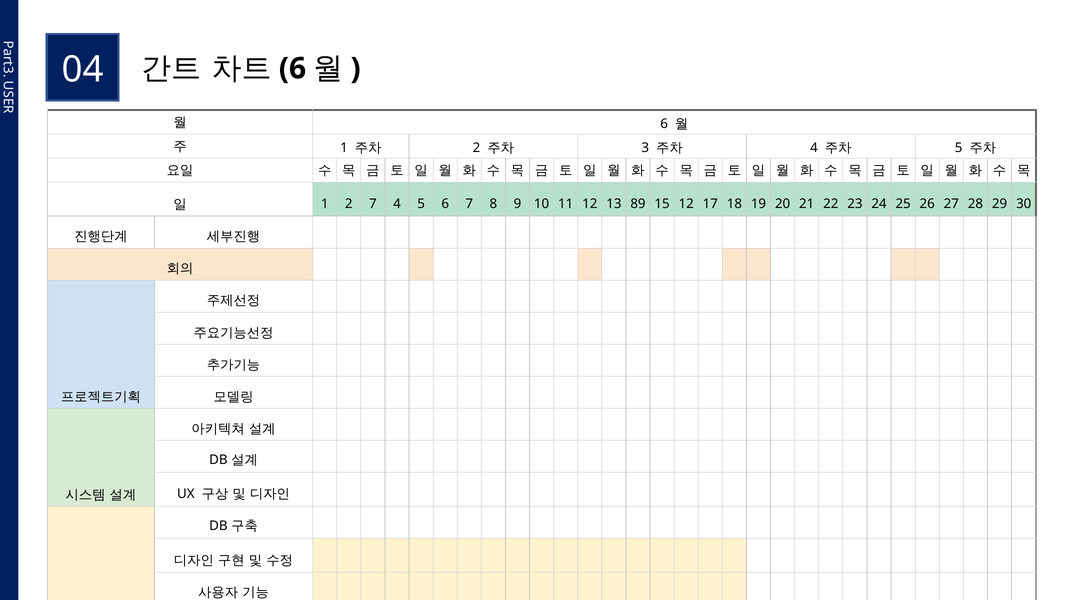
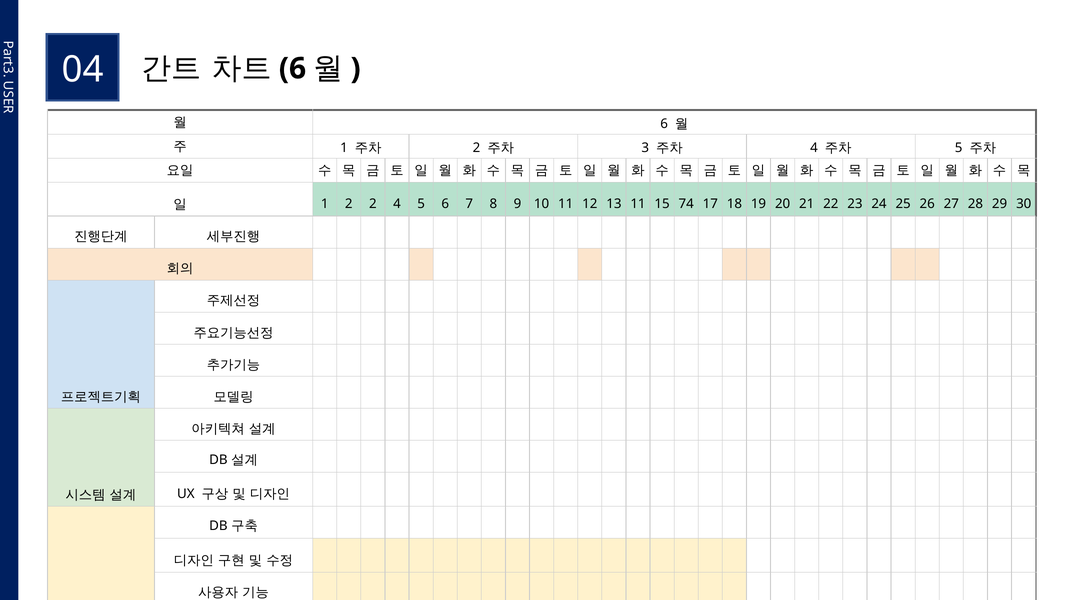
2 7: 7 -> 2
13 89: 89 -> 11
15 12: 12 -> 74
